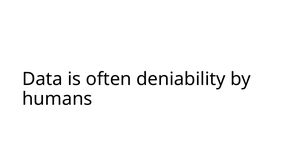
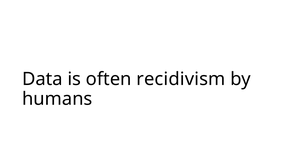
deniability: deniability -> recidivism
